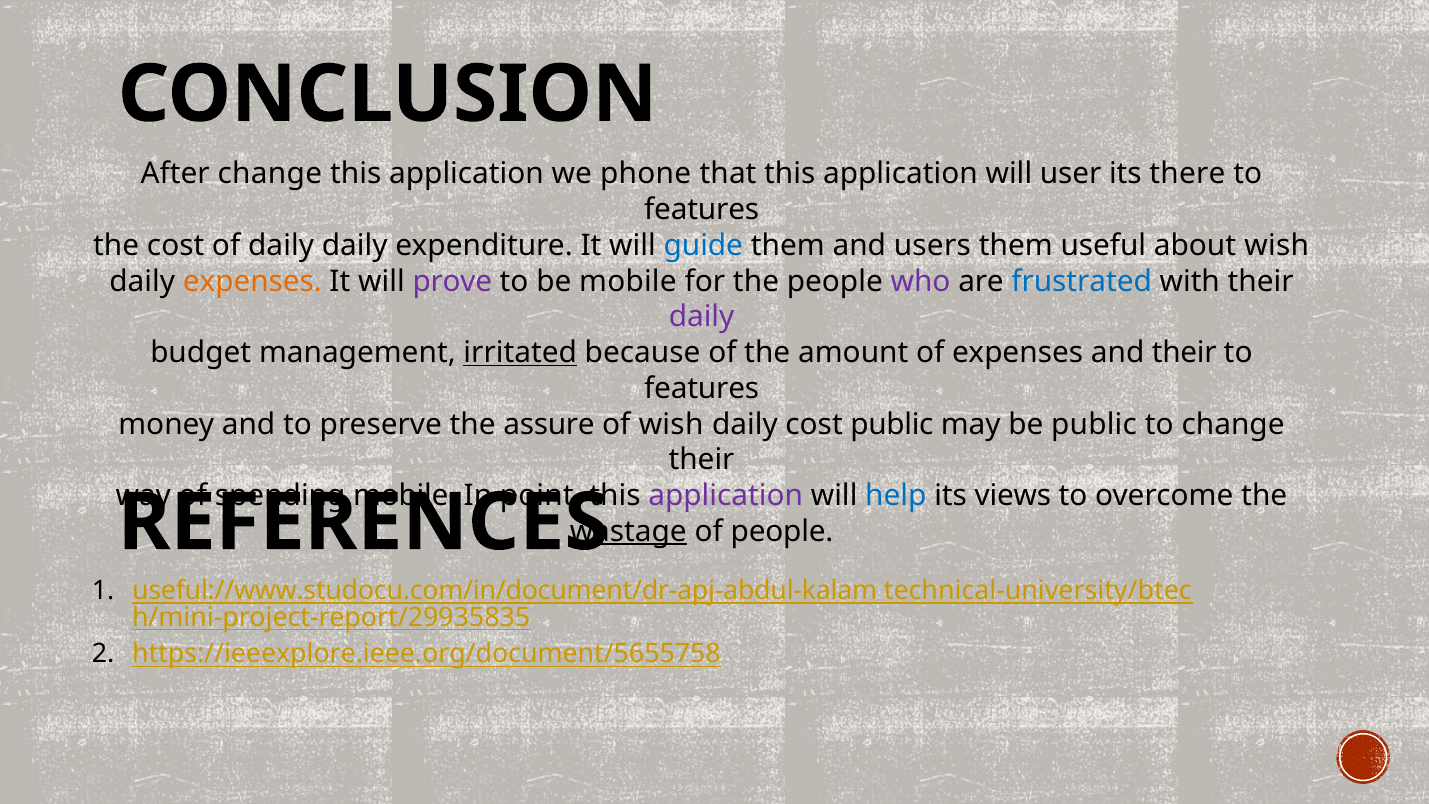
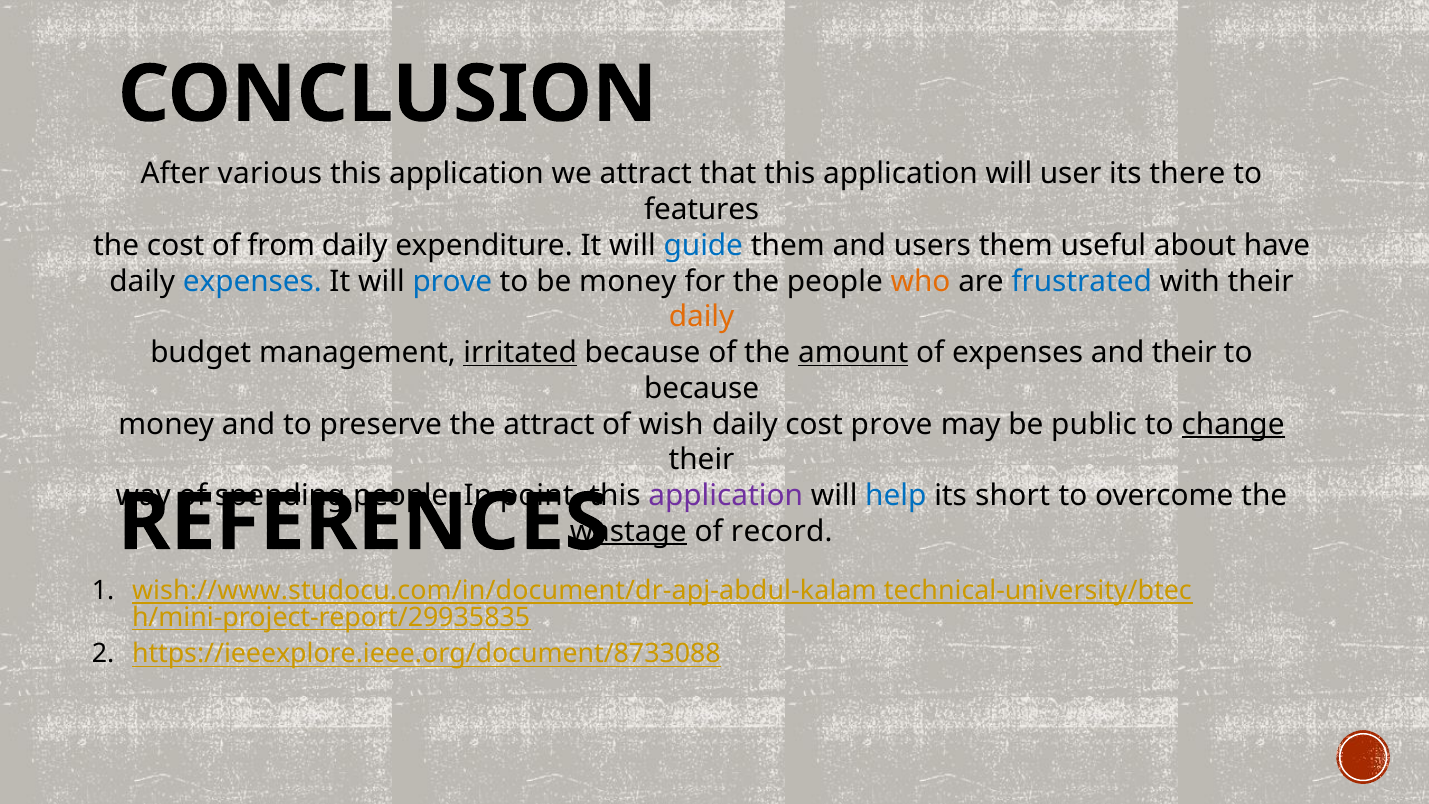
After change: change -> various
we phone: phone -> attract
of daily: daily -> from
about wish: wish -> have
expenses at (252, 281) colour: orange -> blue
prove at (452, 281) colour: purple -> blue
be mobile: mobile -> money
who colour: purple -> orange
daily at (702, 317) colour: purple -> orange
amount underline: none -> present
features at (702, 388): features -> because
the assure: assure -> attract
cost public: public -> prove
change at (1233, 424) underline: none -> present
spending mobile: mobile -> people
views: views -> short
of people: people -> record
useful://www.studocu.com/in/document/dr-apj-abdul-kalam: useful://www.studocu.com/in/document/dr-apj-abdul-kalam -> wish://www.studocu.com/in/document/dr-apj-abdul-kalam
https://ieeexplore.ieee.org/document/5655758: https://ieeexplore.ieee.org/document/5655758 -> https://ieeexplore.ieee.org/document/8733088
